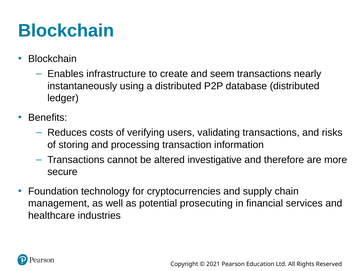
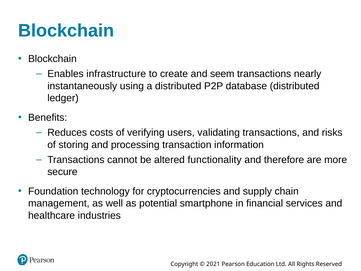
investigative: investigative -> functionality
prosecuting: prosecuting -> smartphone
